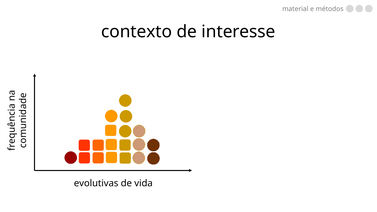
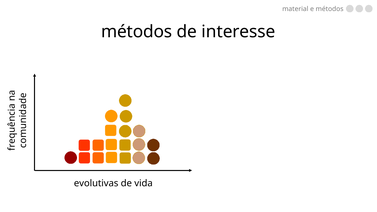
contexto at (137, 32): contexto -> métodos
